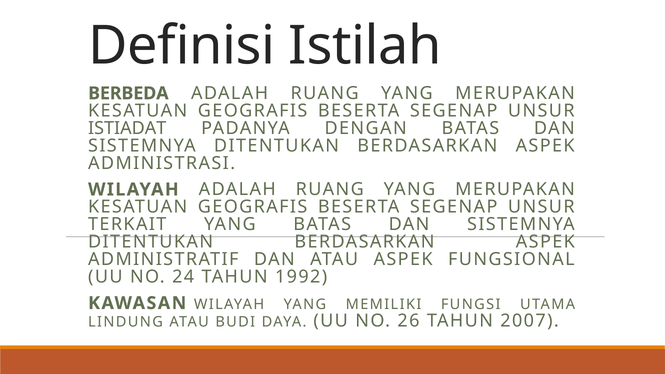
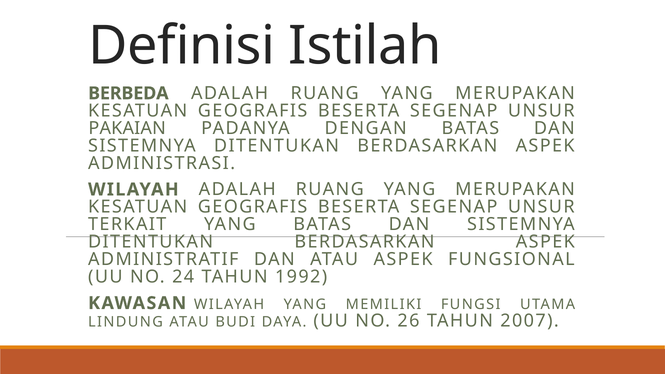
ISTIADAT: ISTIADAT -> PAKAIAN
